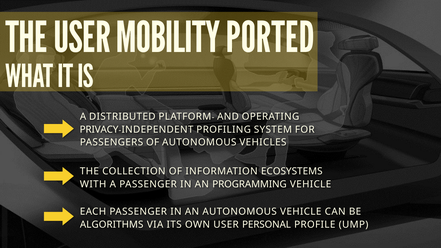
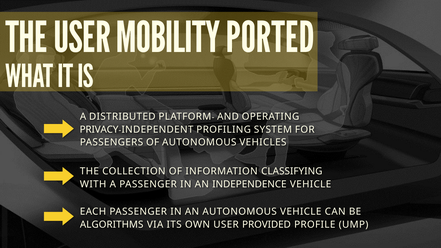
ECOSYSTEMS: ECOSYSTEMS -> CLASSIFYING
PROGRAMMING: PROGRAMMING -> INDEPENDENCE
PERSONAL: PERSONAL -> PROVIDED
